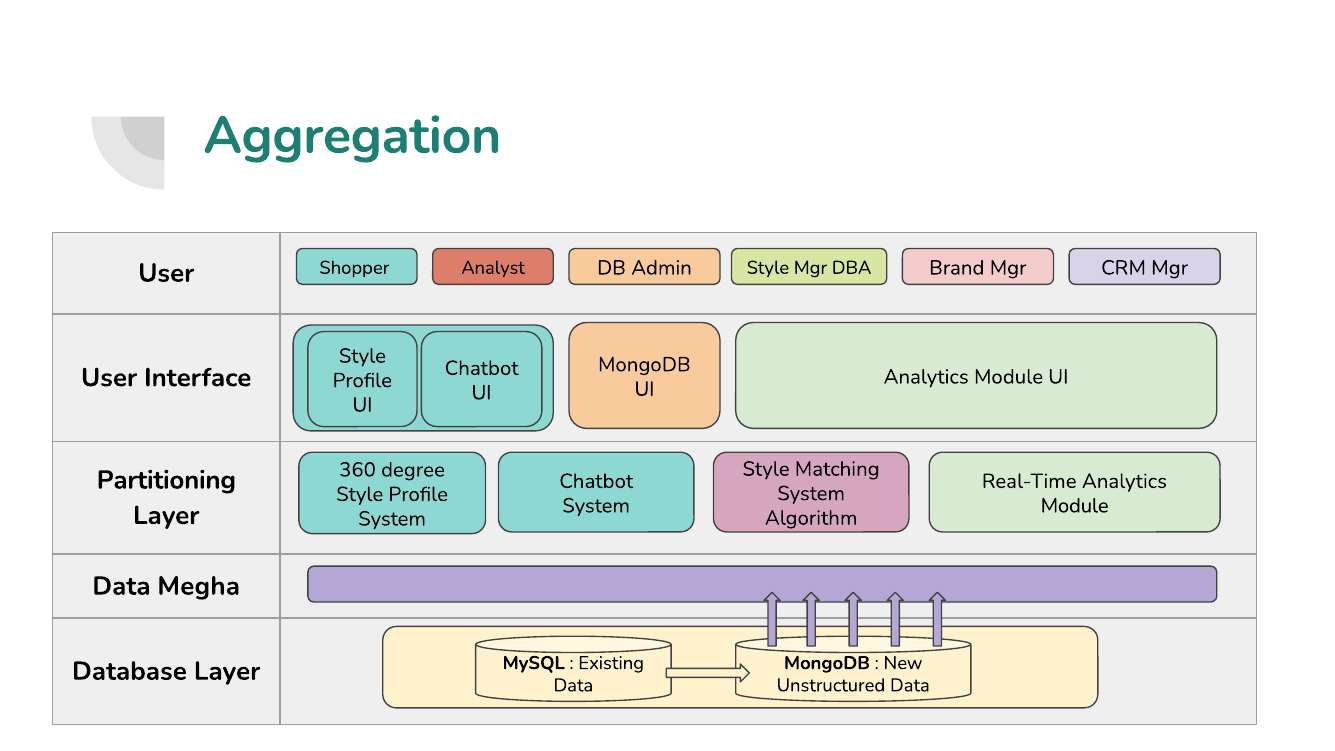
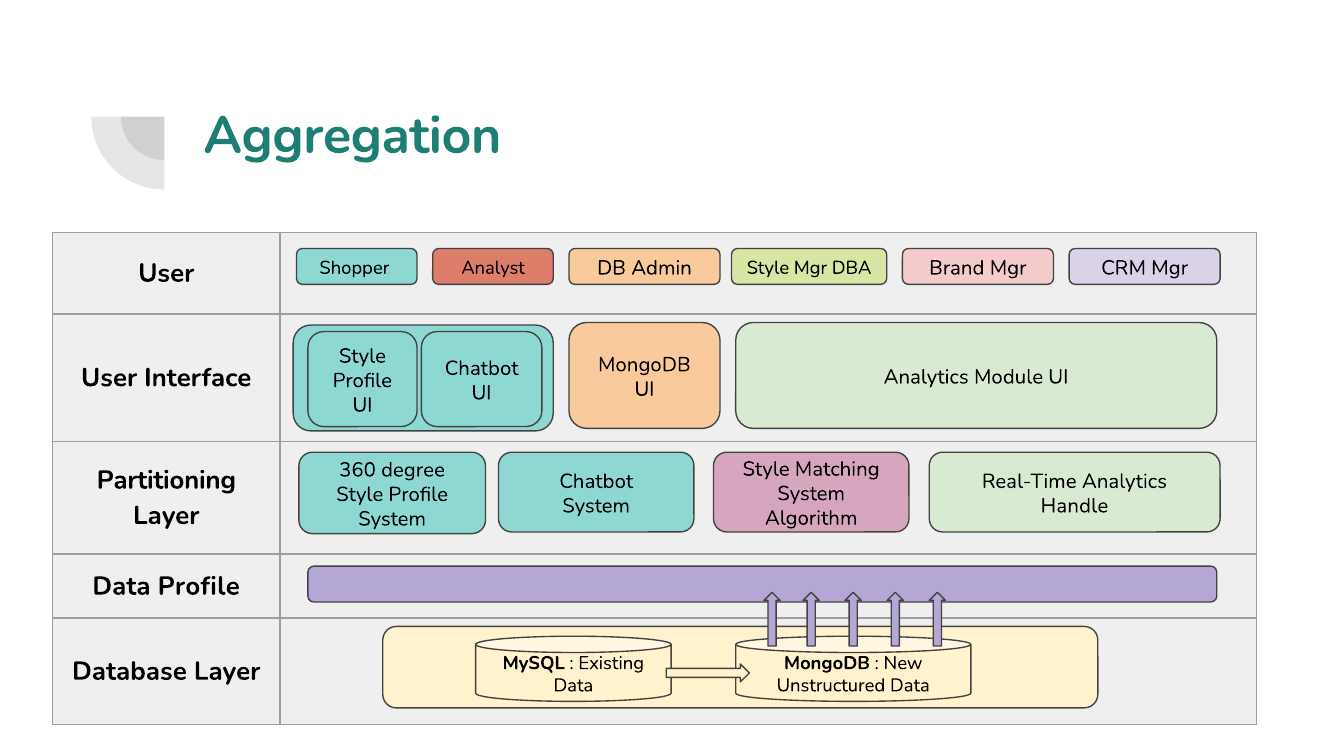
Module at (1075, 506): Module -> Handle
Data Megha: Megha -> Profile
